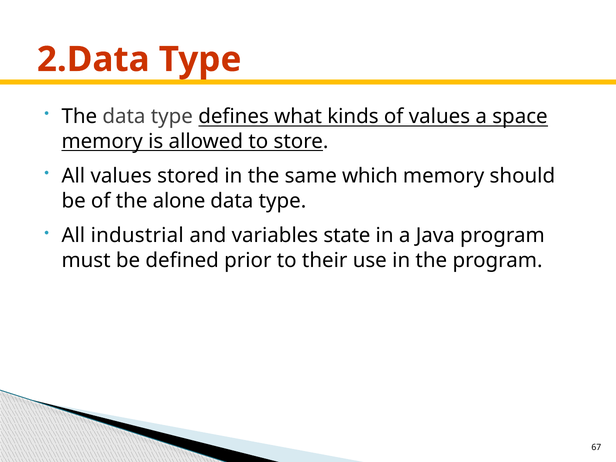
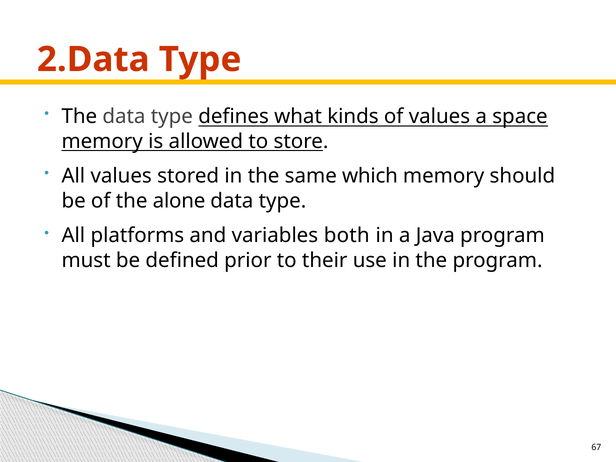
industrial: industrial -> platforms
state: state -> both
